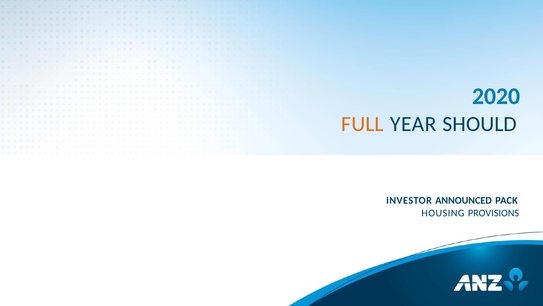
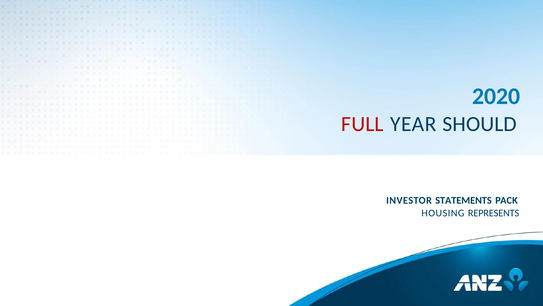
FULL colour: orange -> red
ANNOUNCED: ANNOUNCED -> STATEMENTS
PROVISIONS: PROVISIONS -> REPRESENTS
